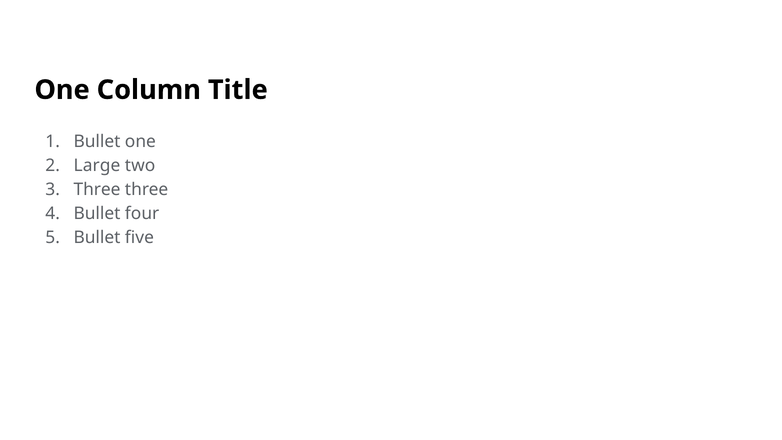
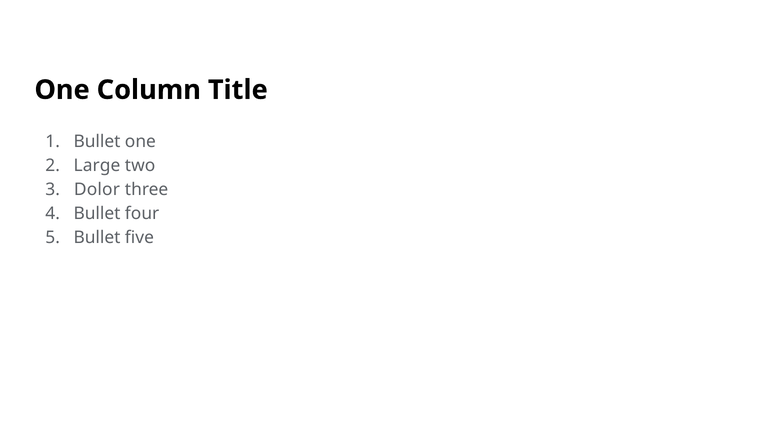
Three at (97, 189): Three -> Dolor
